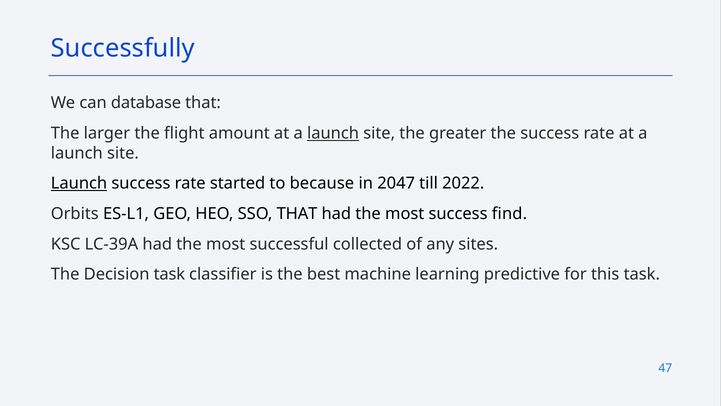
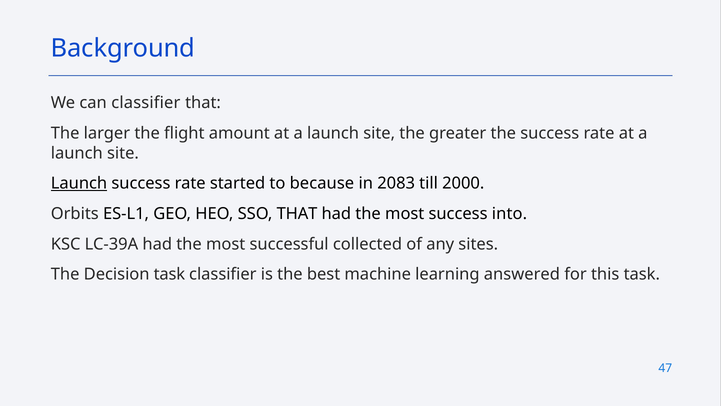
Successfully: Successfully -> Background
can database: database -> classifier
launch at (333, 133) underline: present -> none
2047: 2047 -> 2083
2022: 2022 -> 2000
find: find -> into
predictive: predictive -> answered
